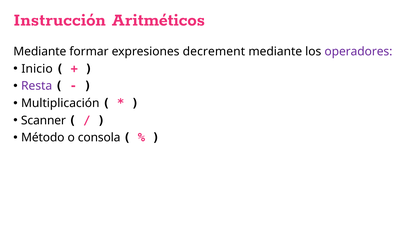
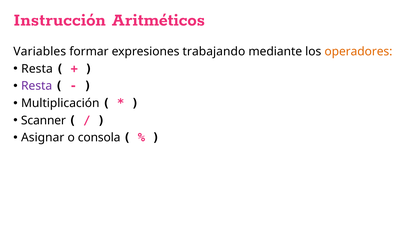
Mediante at (40, 52): Mediante -> Variables
decrement: decrement -> trabajando
operadores colour: purple -> orange
Inicio at (37, 69): Inicio -> Resta
Método: Método -> Asignar
